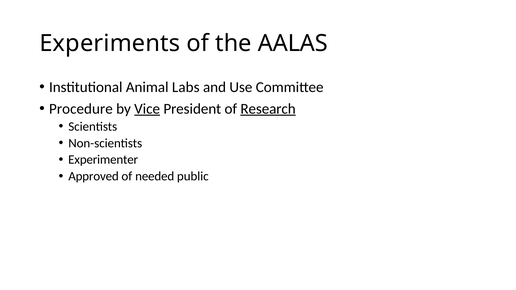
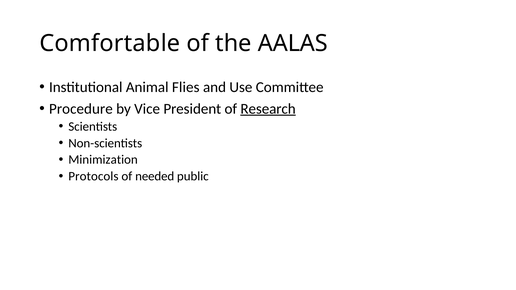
Experiments: Experiments -> Comfortable
Labs: Labs -> Flies
Vice underline: present -> none
Experimenter: Experimenter -> Minimization
Approved: Approved -> Protocols
